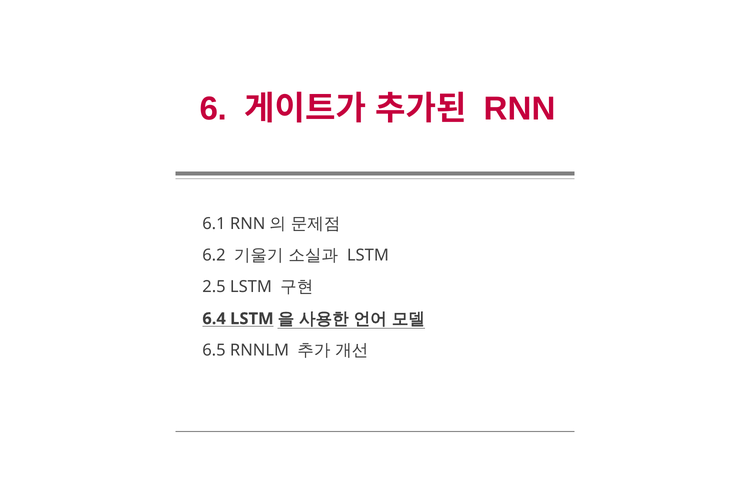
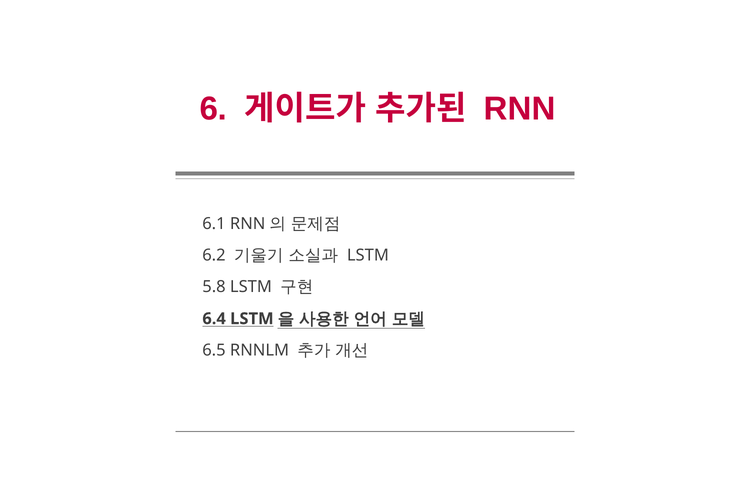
2.5: 2.5 -> 5.8
